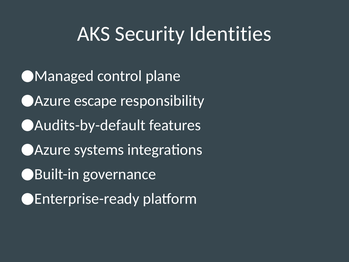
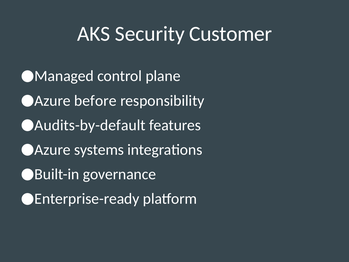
Identities: Identities -> Customer
escape: escape -> before
